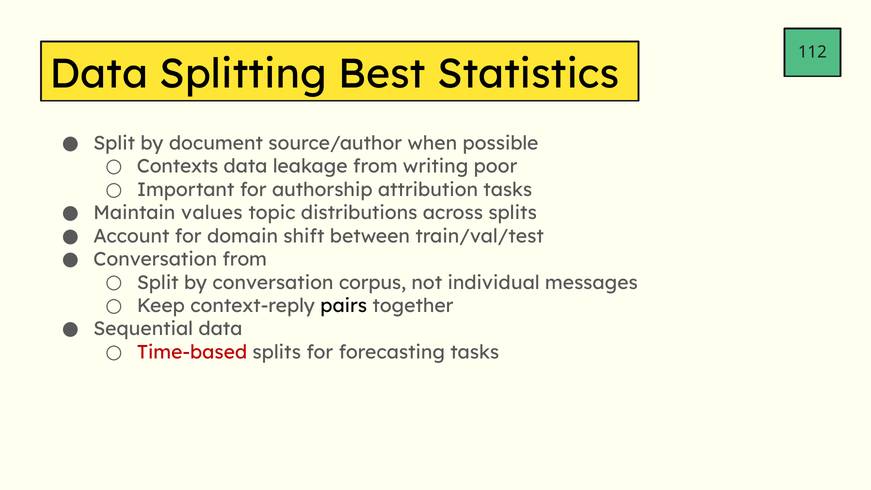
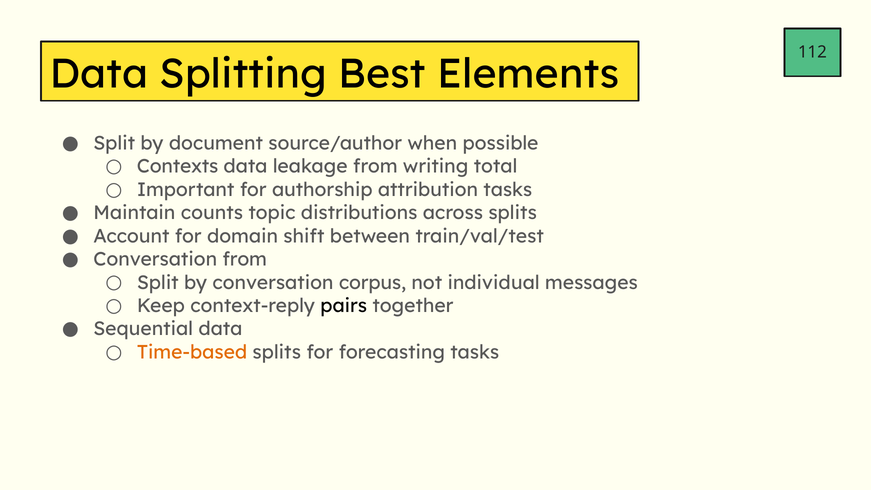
Statistics: Statistics -> Elements
poor: poor -> total
values: values -> counts
Time-based colour: red -> orange
